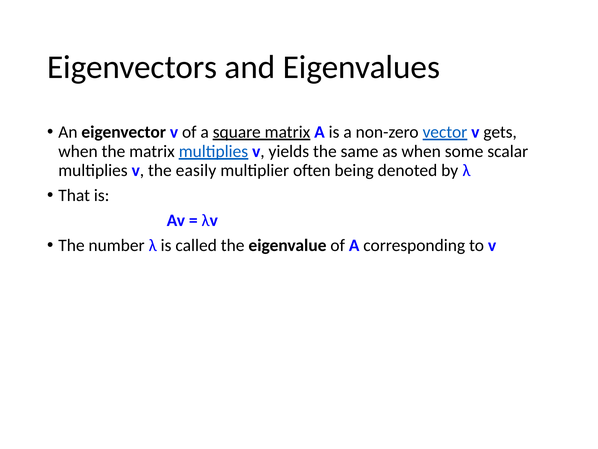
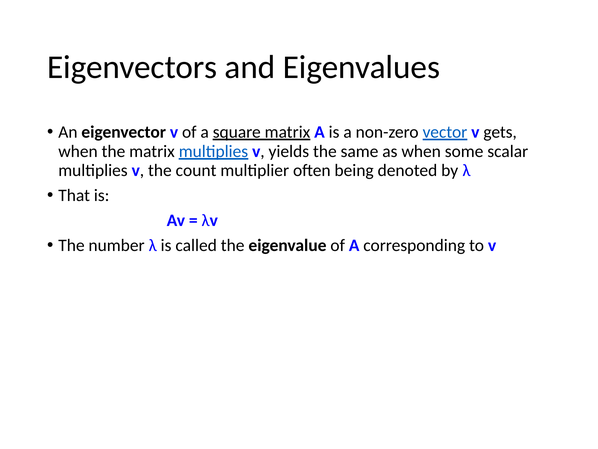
easily: easily -> count
